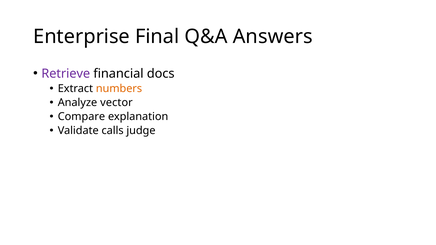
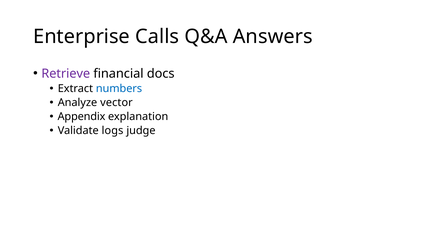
Final: Final -> Calls
numbers colour: orange -> blue
Compare: Compare -> Appendix
calls: calls -> logs
